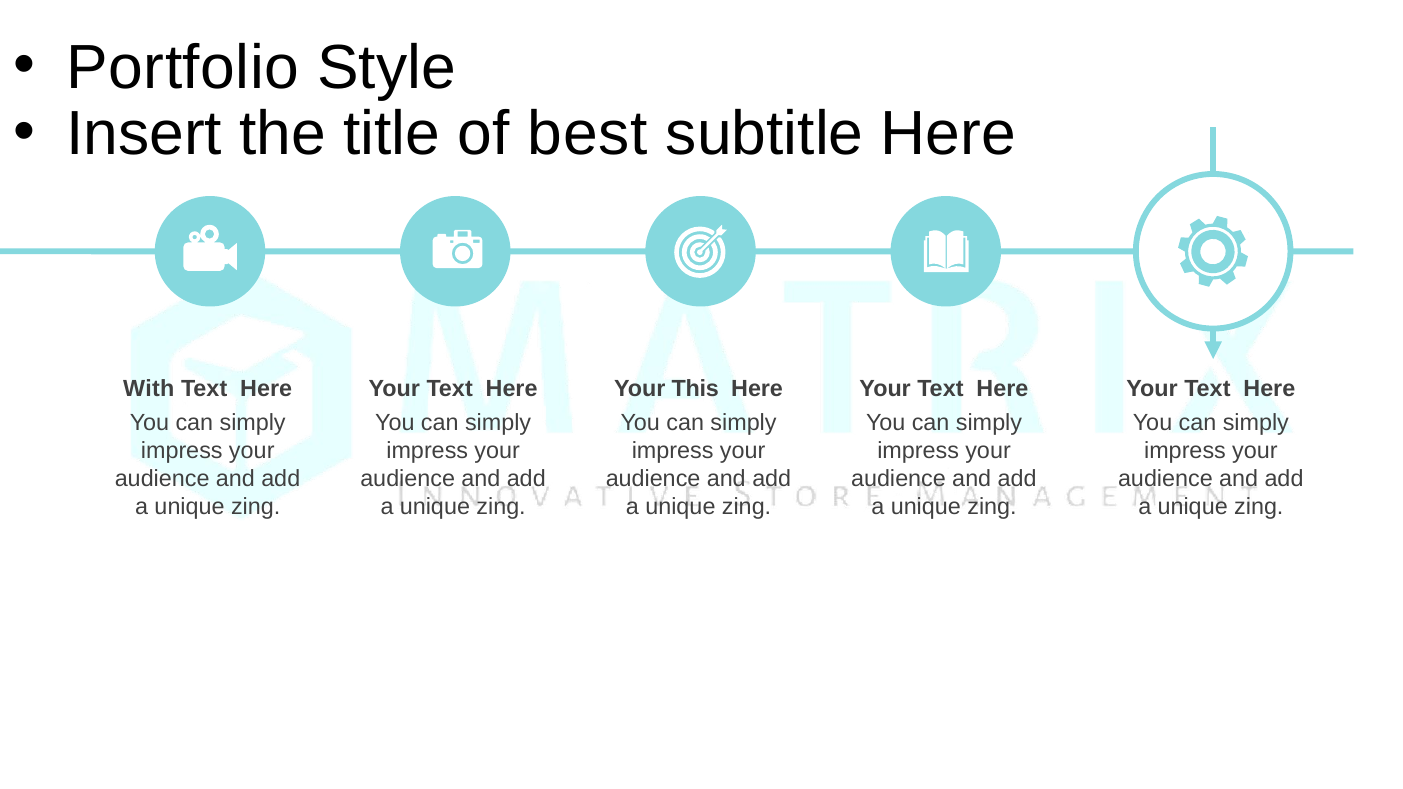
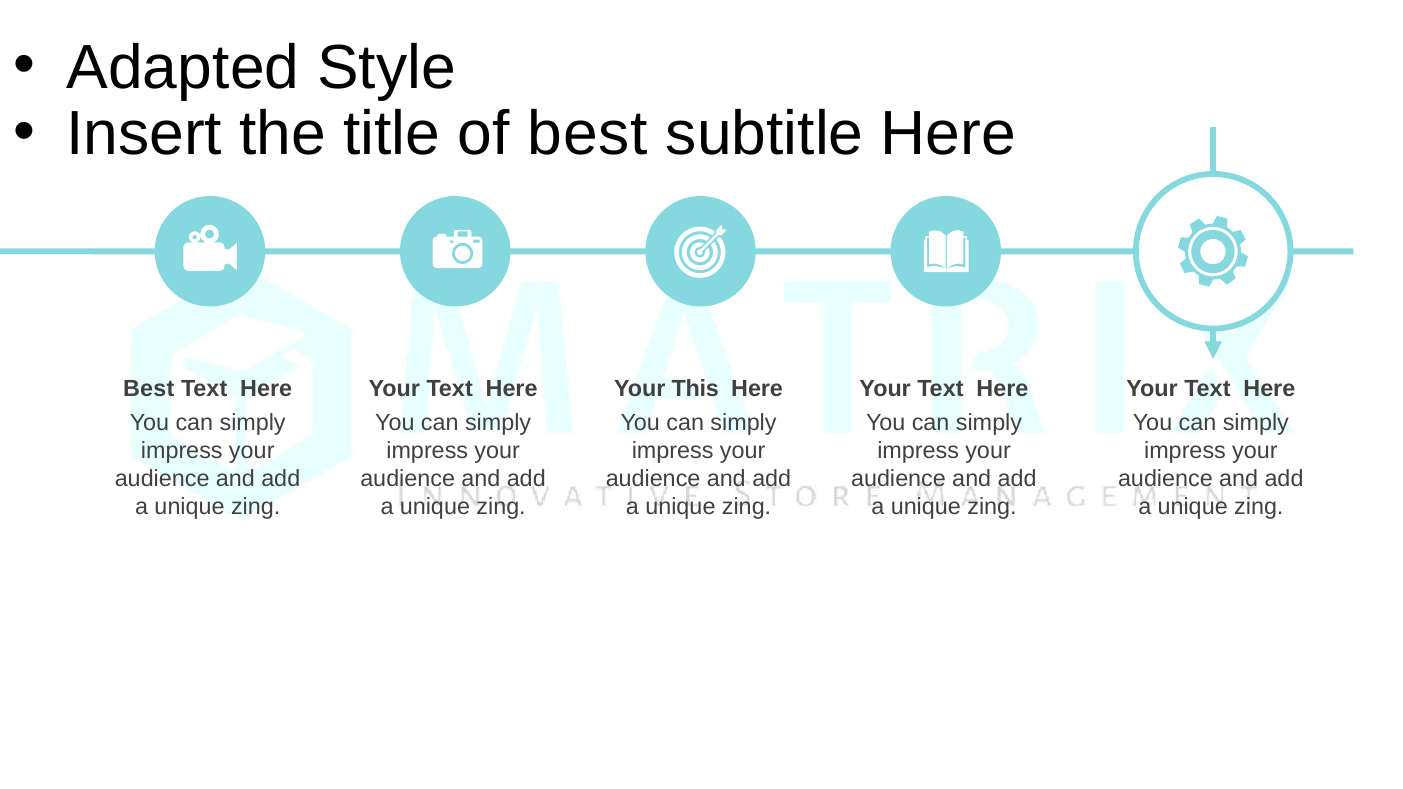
Portfolio: Portfolio -> Adapted
With at (149, 389): With -> Best
